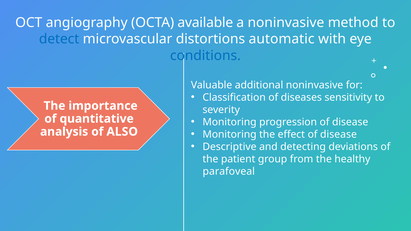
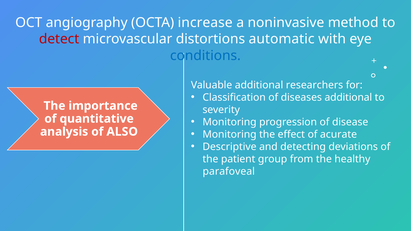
available: available -> increase
detect colour: blue -> red
additional noninvasive: noninvasive -> researchers
diseases sensitivity: sensitivity -> additional
effect of disease: disease -> acurate
